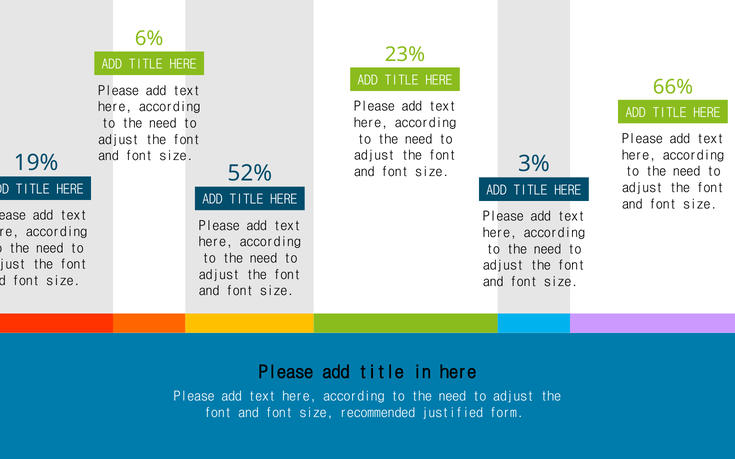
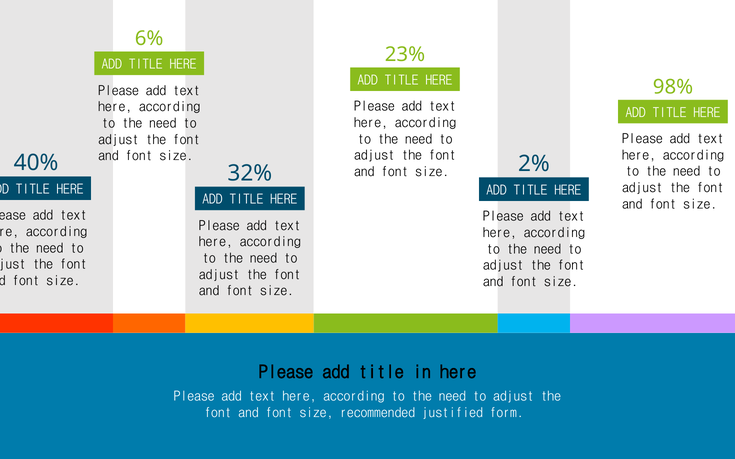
66%: 66% -> 98%
19%: 19% -> 40%
3%: 3% -> 2%
52%: 52% -> 32%
